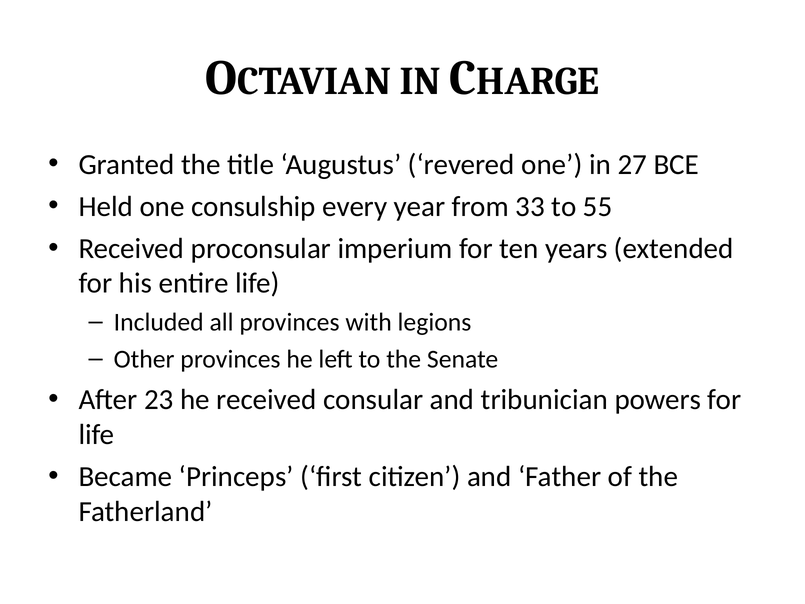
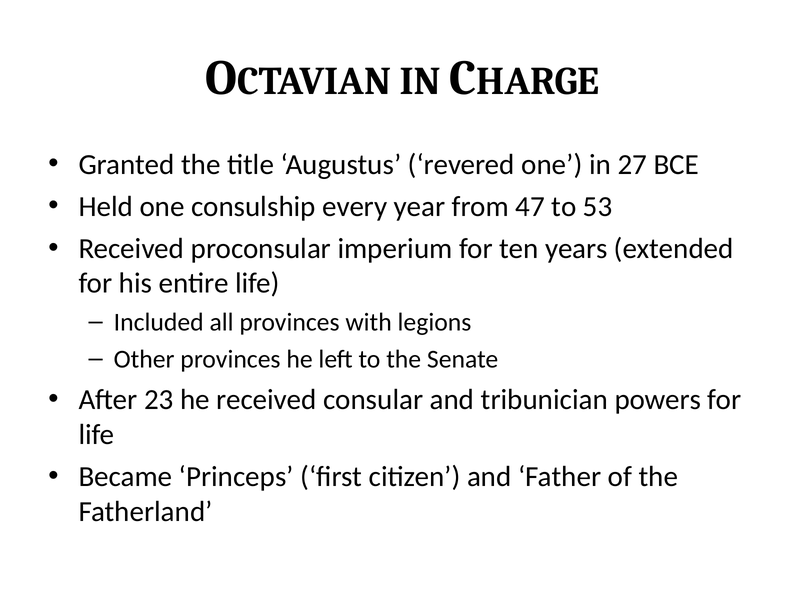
33: 33 -> 47
55: 55 -> 53
